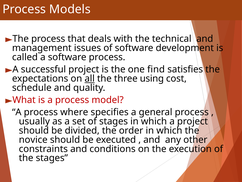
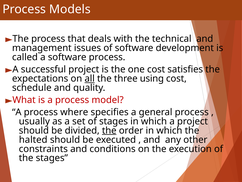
one find: find -> cost
the at (109, 130) underline: none -> present
novice: novice -> halted
